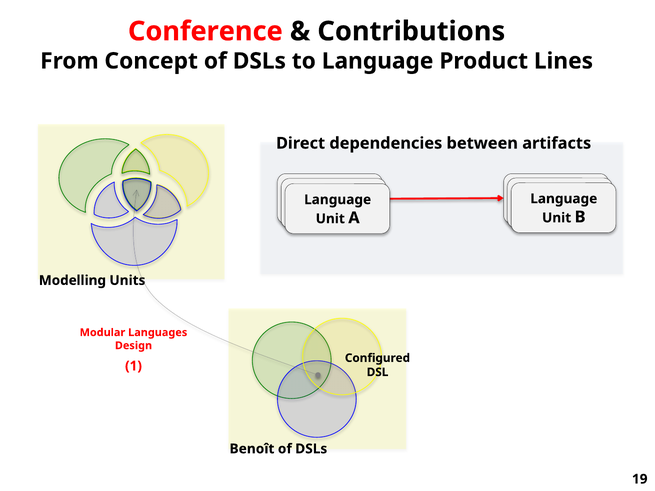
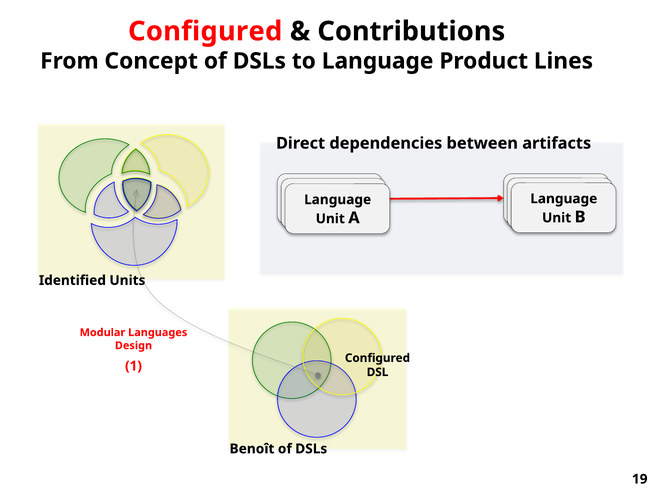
Conference at (205, 31): Conference -> Configured
Modelling: Modelling -> Identified
